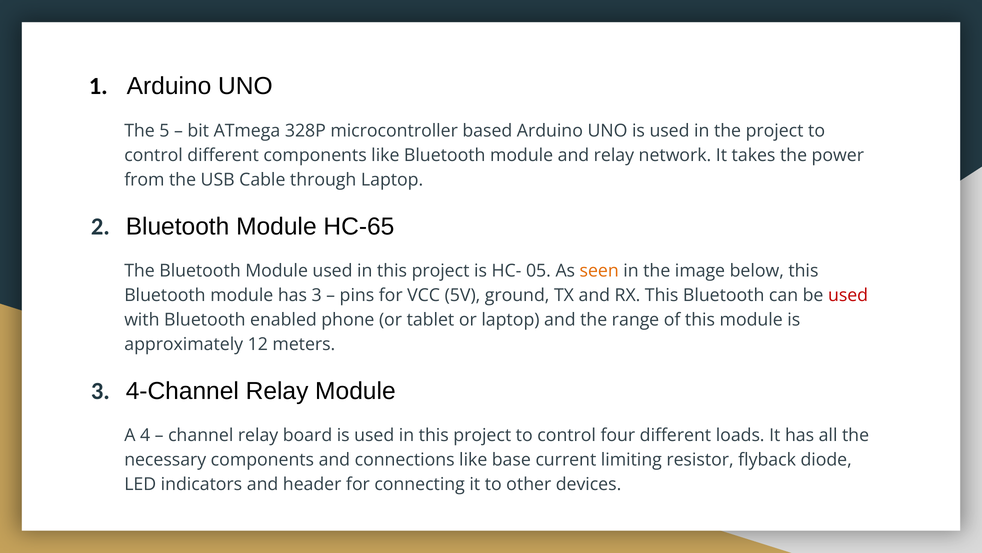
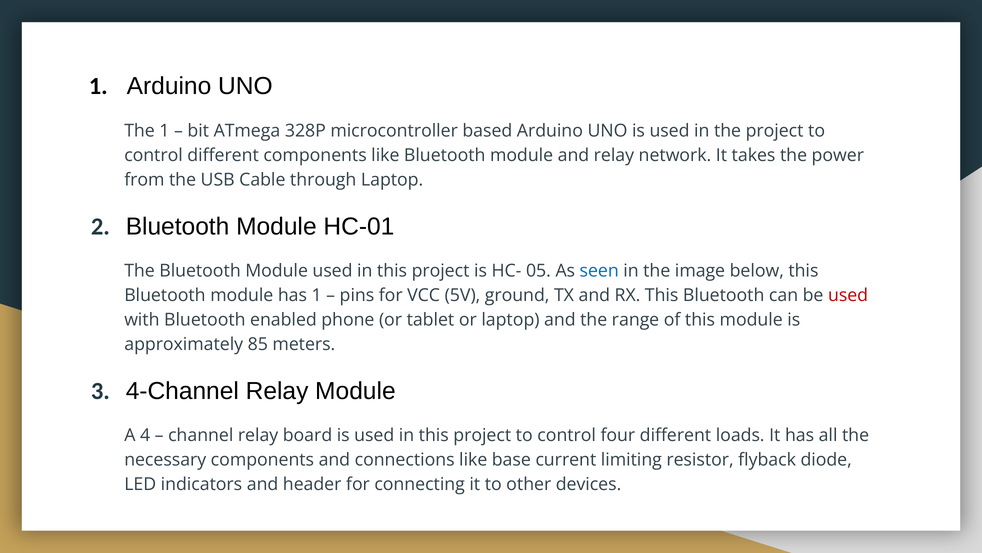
The 5: 5 -> 1
HC-65: HC-65 -> HC-01
seen colour: orange -> blue
has 3: 3 -> 1
12: 12 -> 85
